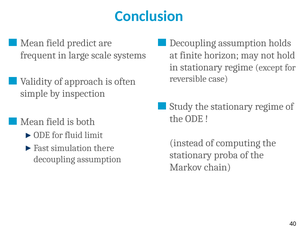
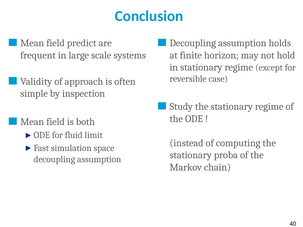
there: there -> space
